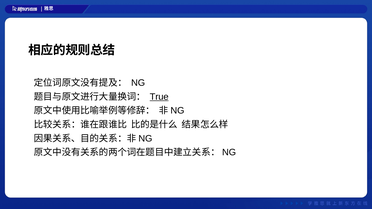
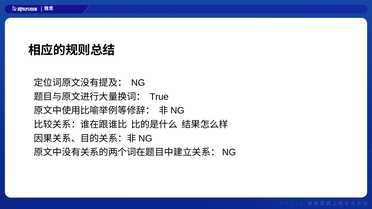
True underline: present -> none
